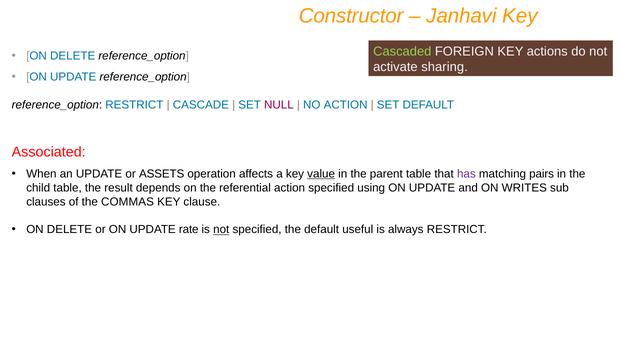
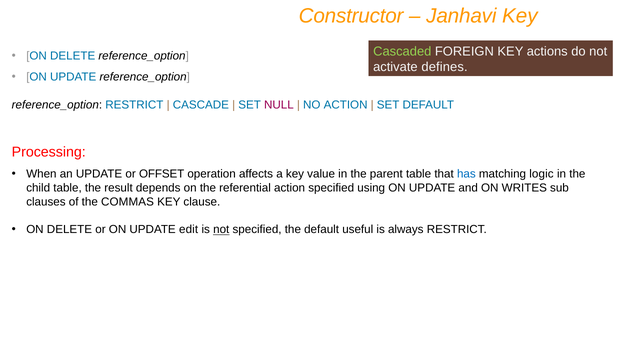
sharing: sharing -> defines
Associated: Associated -> Processing
ASSETS: ASSETS -> OFFSET
value underline: present -> none
has colour: purple -> blue
pairs: pairs -> logic
rate: rate -> edit
